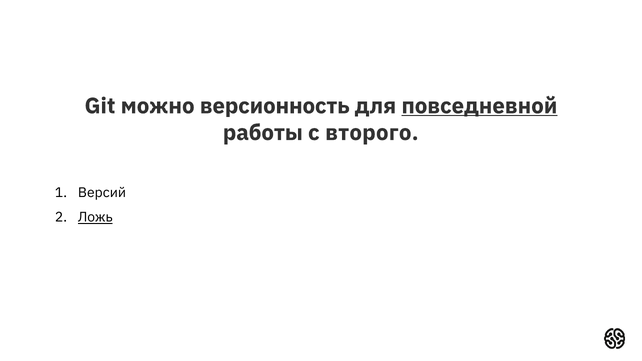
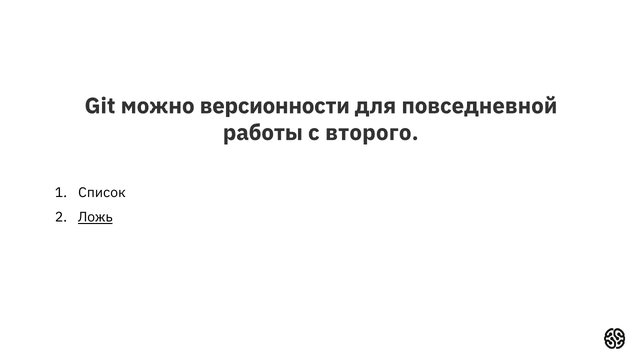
версионность: версионность -> версионности
повседневной underline: present -> none
Версий: Версий -> Список
